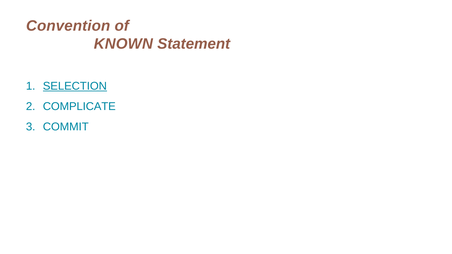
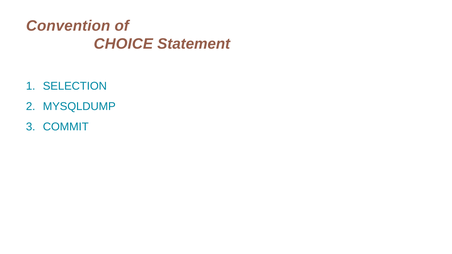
KNOWN: KNOWN -> CHOICE
SELECTION underline: present -> none
COMPLICATE: COMPLICATE -> MYSQLDUMP
